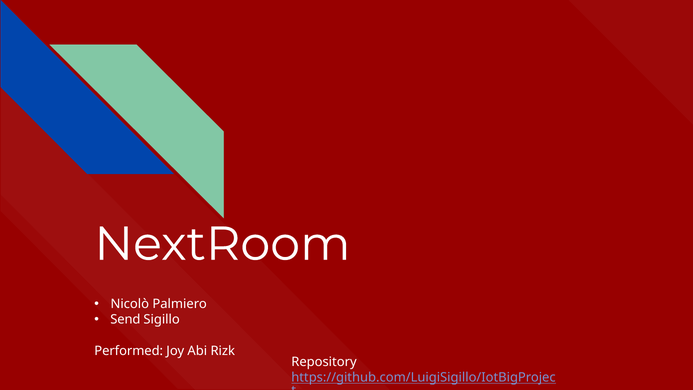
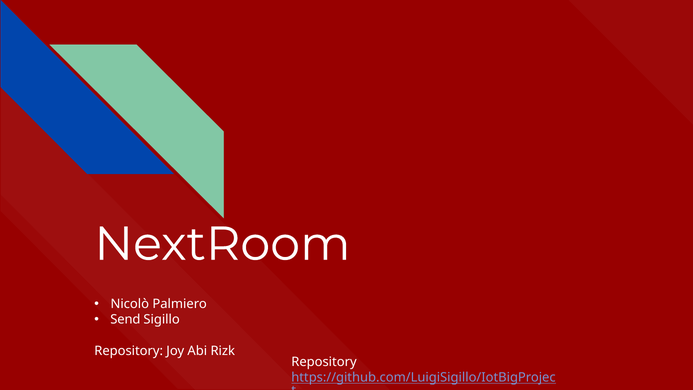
Performed at (129, 351): Performed -> Repository
